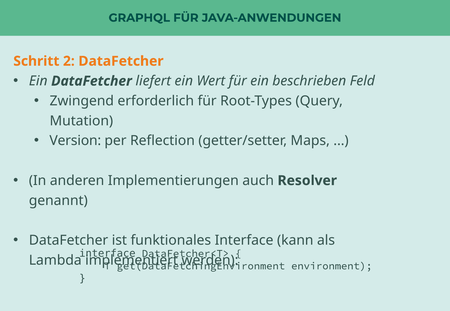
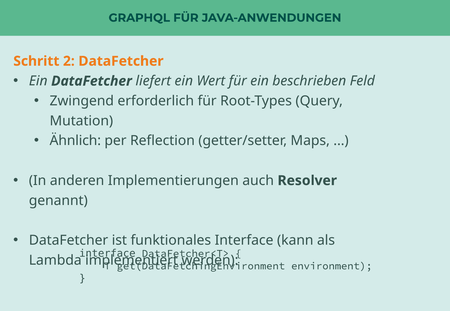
Version: Version -> Ähnlich
